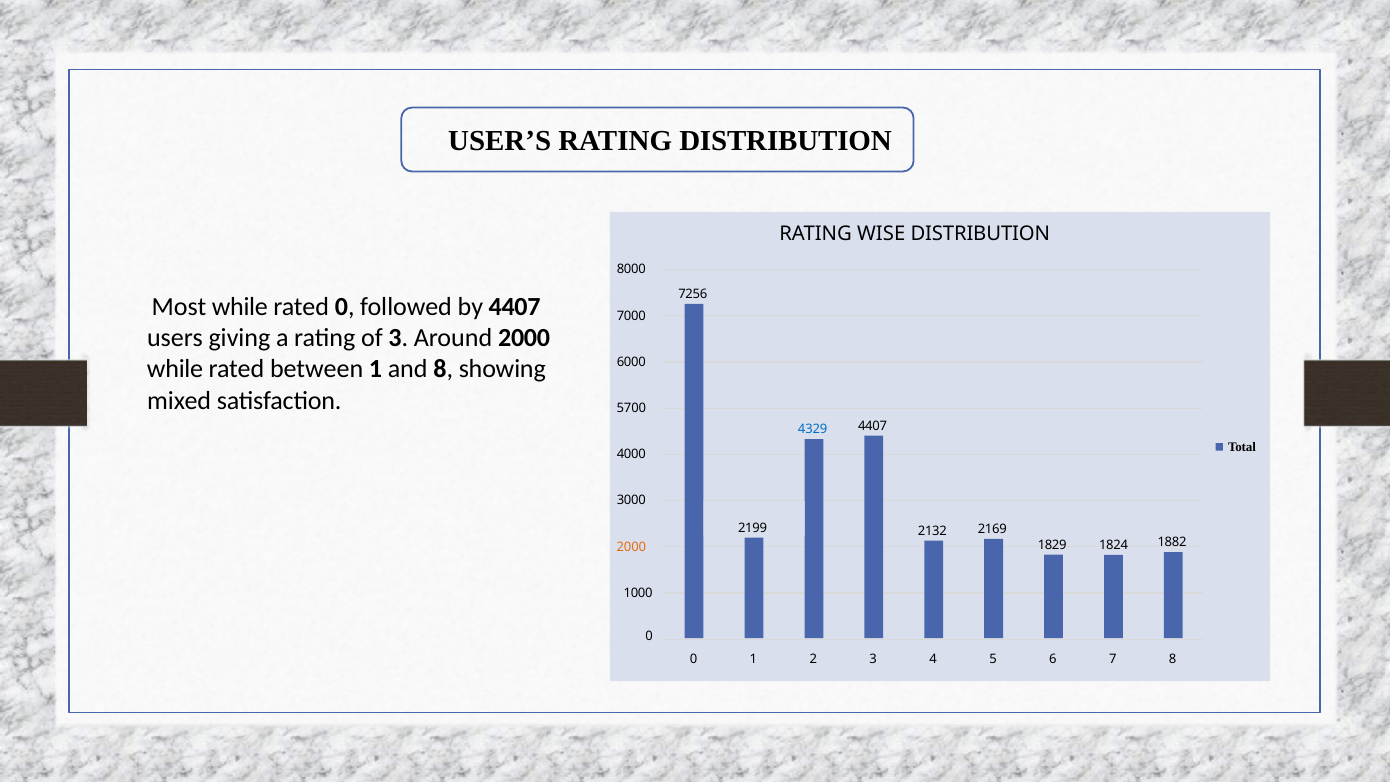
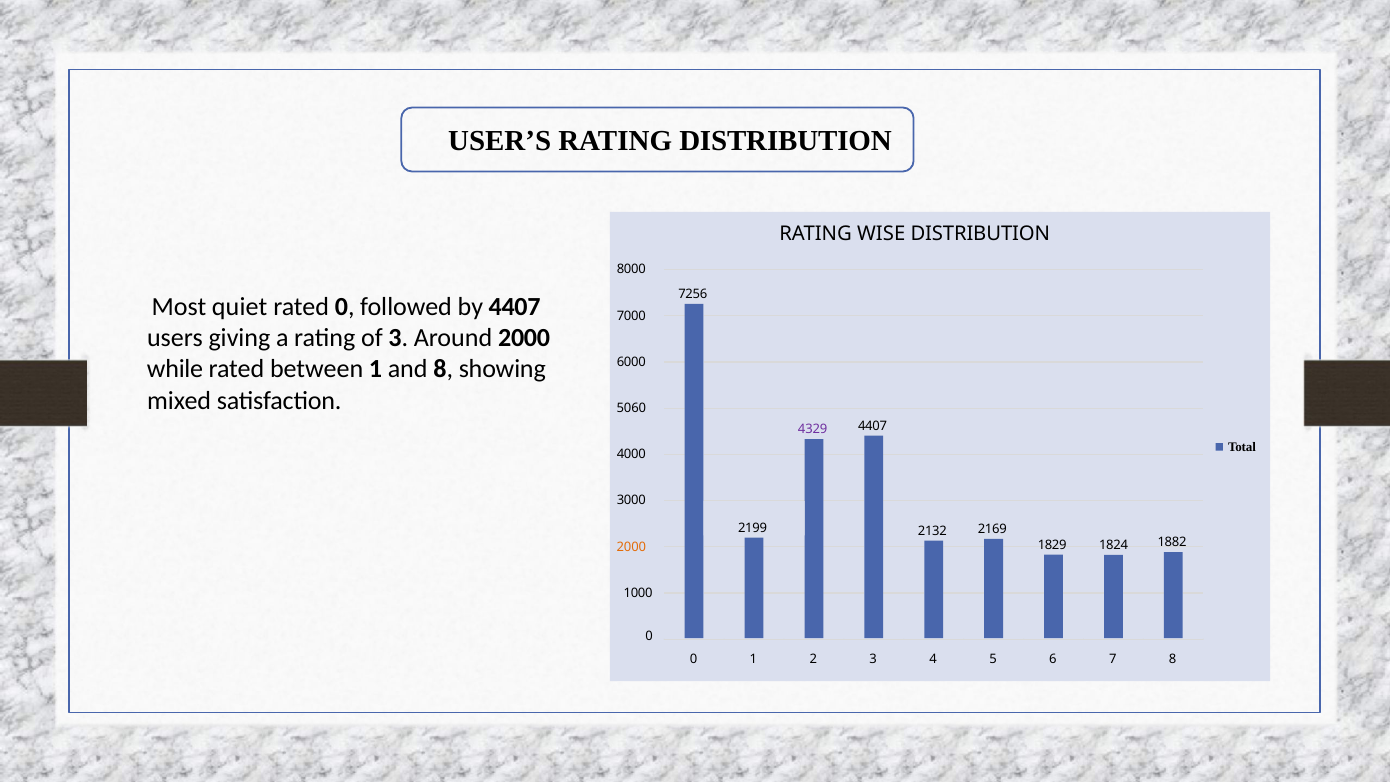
while at (240, 307): while -> quiet
5700: 5700 -> 5060
4329 colour: blue -> purple
